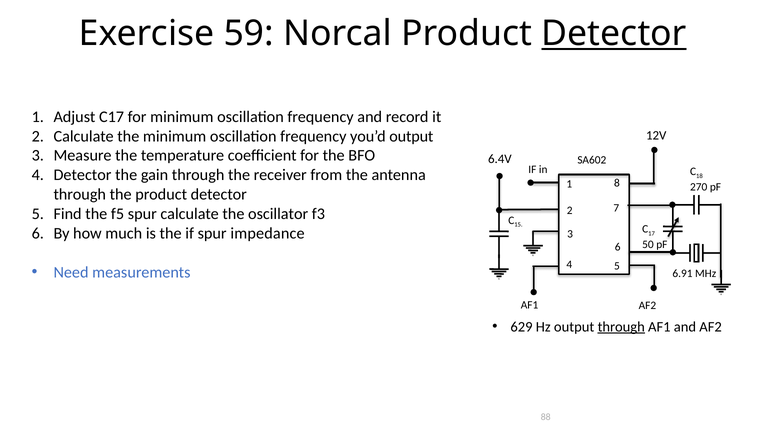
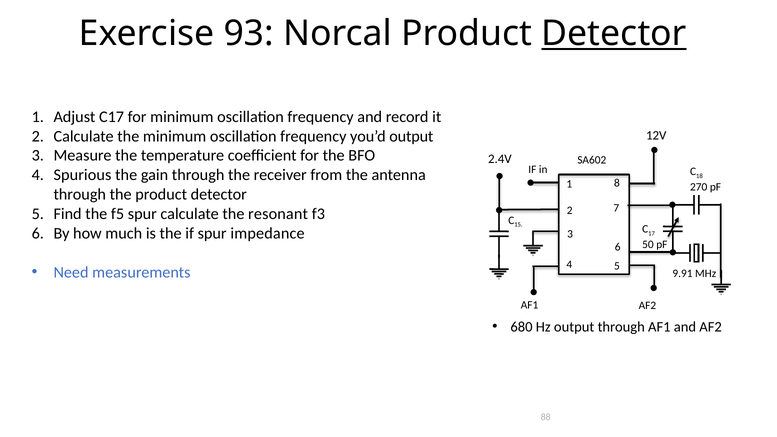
59: 59 -> 93
6.4V: 6.4V -> 2.4V
4 Detector: Detector -> Spurious
oscillator: oscillator -> resonant
6.91: 6.91 -> 9.91
629: 629 -> 680
through at (621, 327) underline: present -> none
